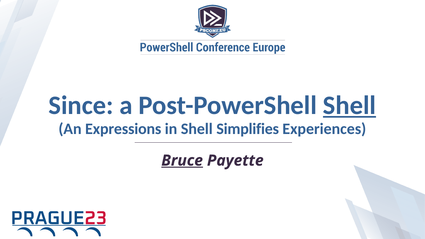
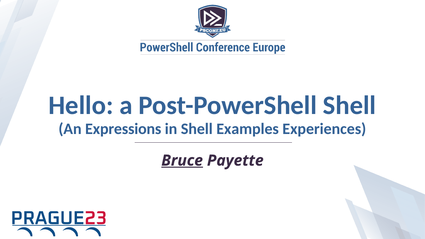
Since: Since -> Hello
Shell at (350, 105) underline: present -> none
Simplifies: Simplifies -> Examples
